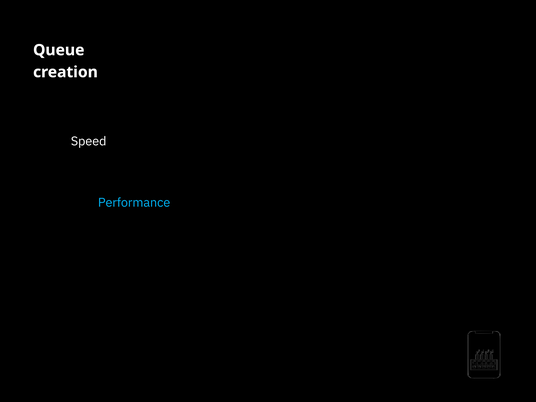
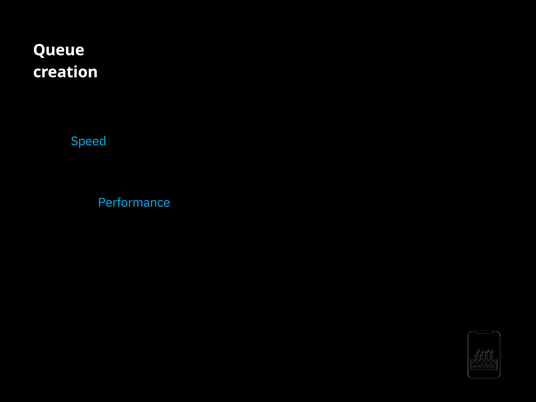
Speed colour: white -> light blue
